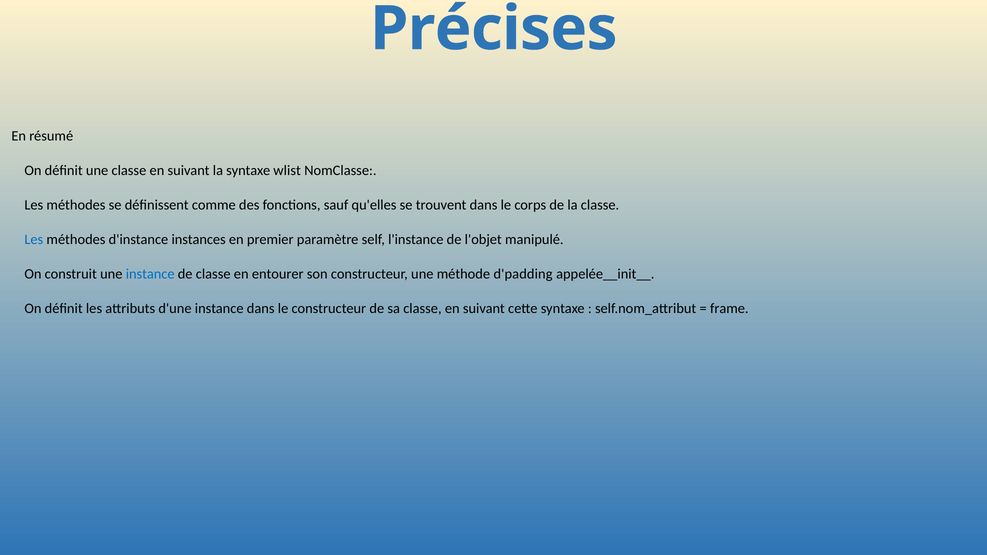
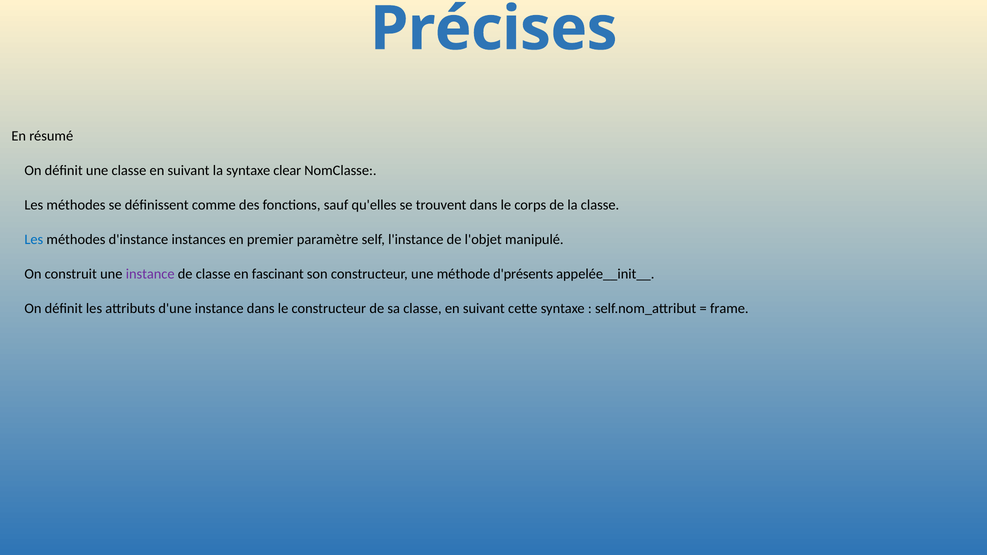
wlist: wlist -> clear
instance at (150, 274) colour: blue -> purple
entourer: entourer -> fascinant
d'padding: d'padding -> d'présents
